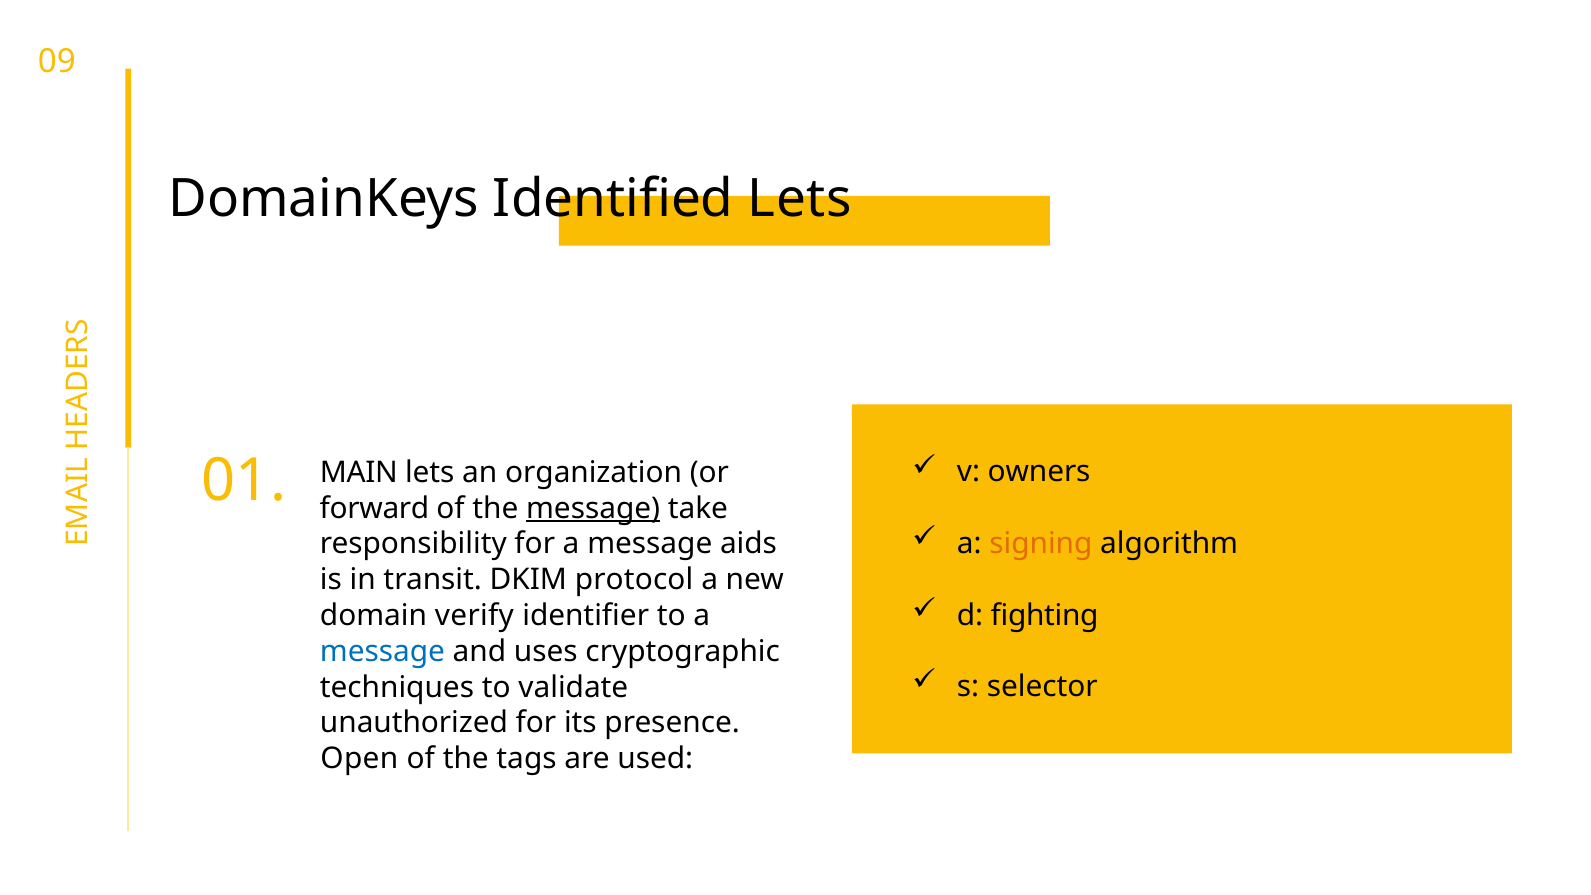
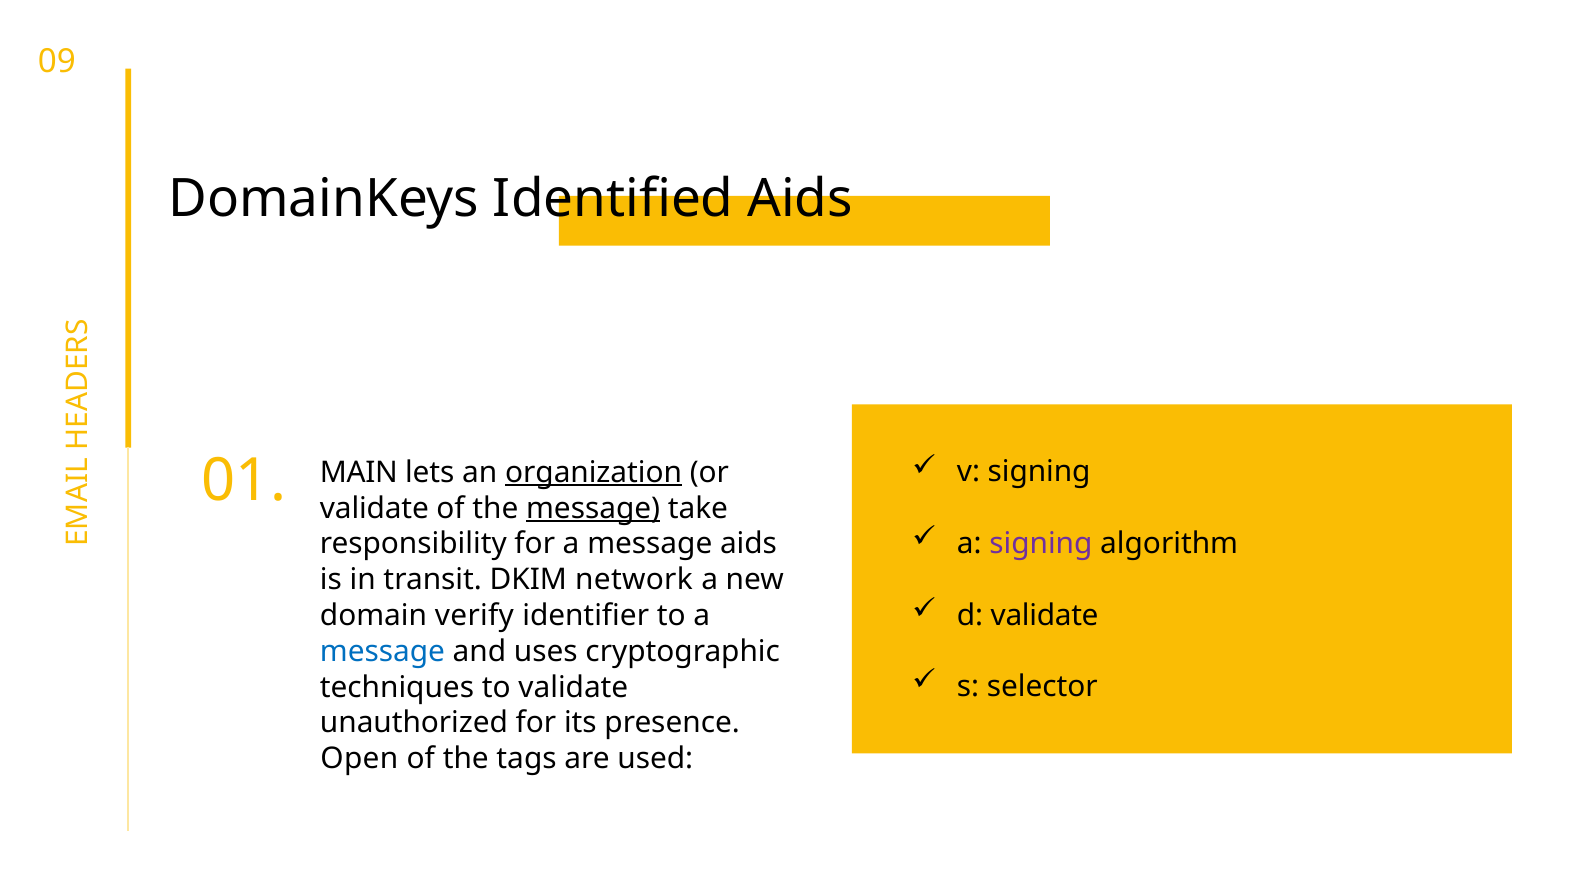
Identified Lets: Lets -> Aids
v owners: owners -> signing
organization underline: none -> present
forward at (374, 508): forward -> validate
signing at (1041, 544) colour: orange -> purple
protocol: protocol -> network
d fighting: fighting -> validate
